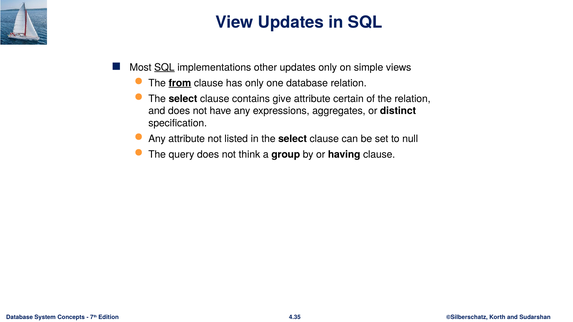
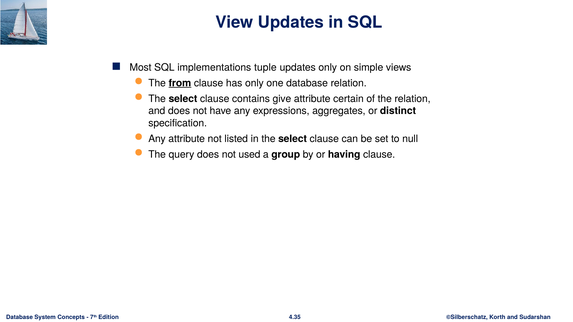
SQL at (164, 67) underline: present -> none
other: other -> tuple
think: think -> used
